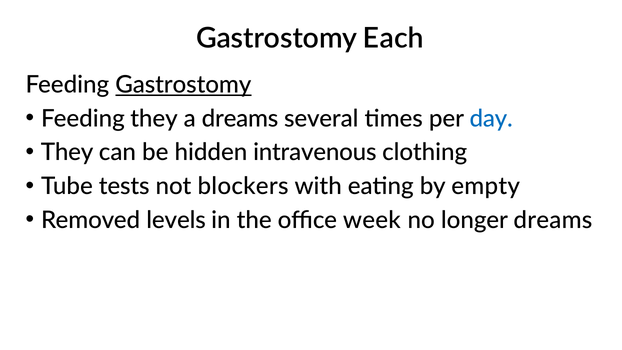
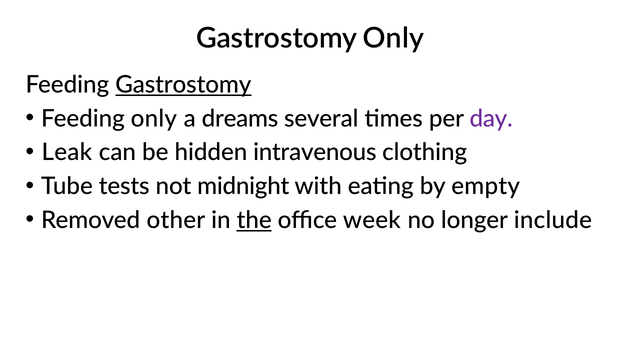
Gastrostomy Each: Each -> Only
Feeding they: they -> only
day colour: blue -> purple
They at (67, 152): They -> Leak
blockers: blockers -> midnight
levels: levels -> other
the underline: none -> present
longer dreams: dreams -> include
